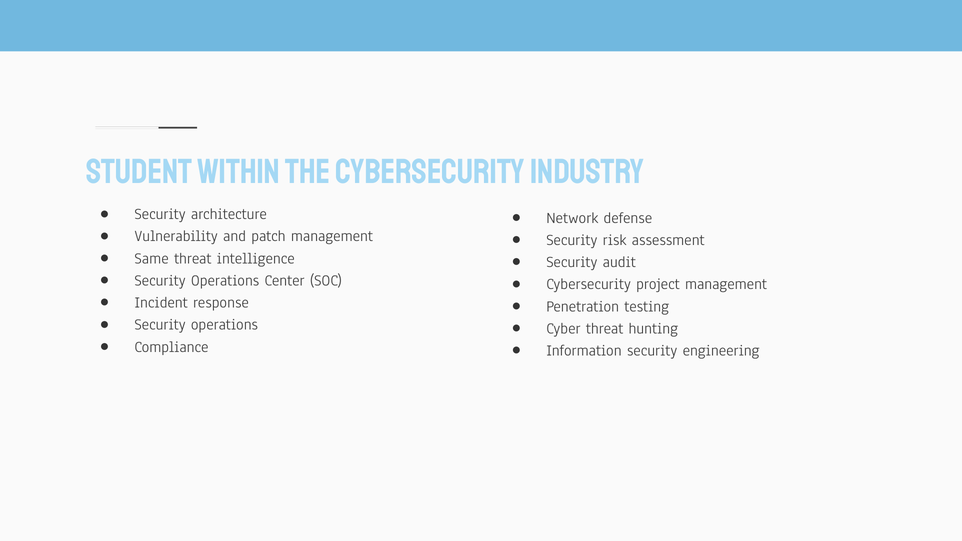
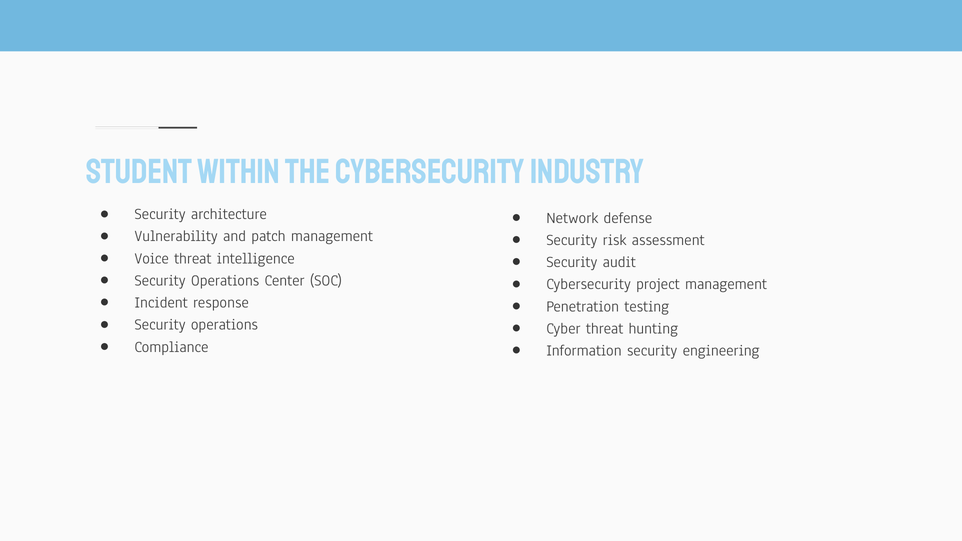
Same: Same -> Voice
